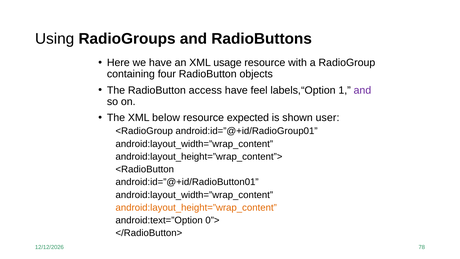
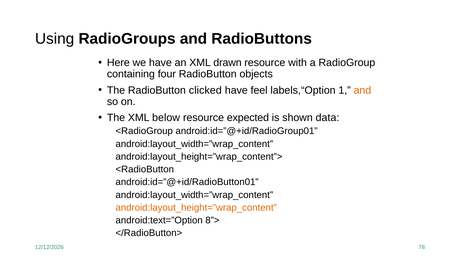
usage: usage -> drawn
access: access -> clicked
and at (362, 90) colour: purple -> orange
user: user -> data
0”>: 0”> -> 8”>
